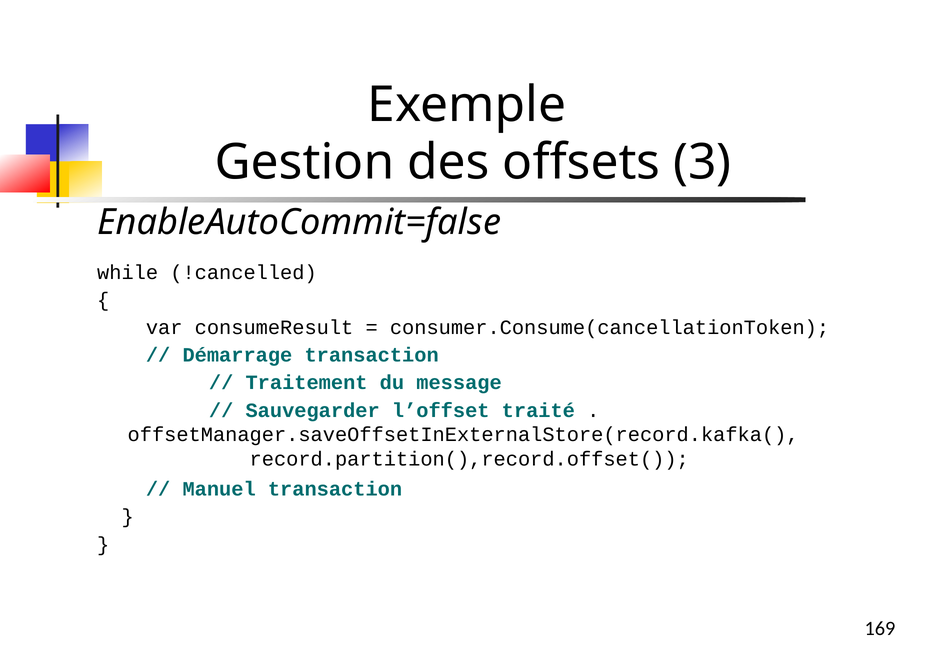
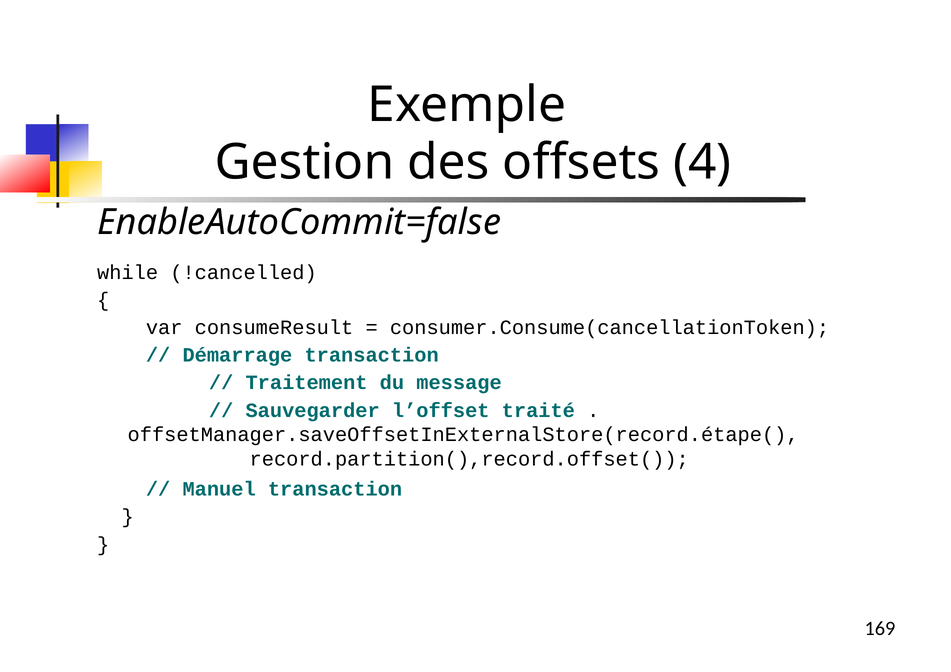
3: 3 -> 4
offsetManager.saveOffsetInExternalStore(record.kafka(: offsetManager.saveOffsetInExternalStore(record.kafka( -> offsetManager.saveOffsetInExternalStore(record.étape(
